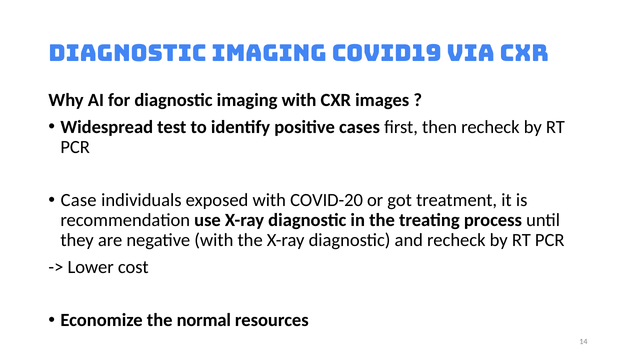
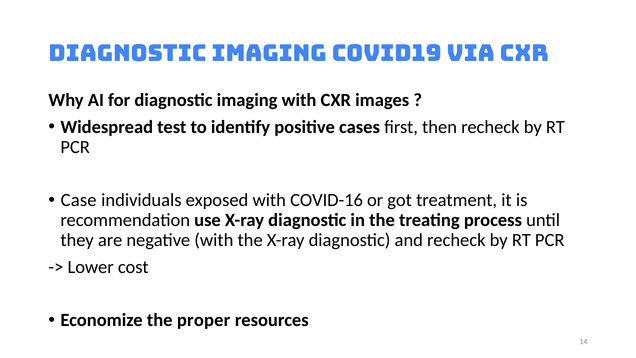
COVID-20: COVID-20 -> COVID-16
normal: normal -> proper
